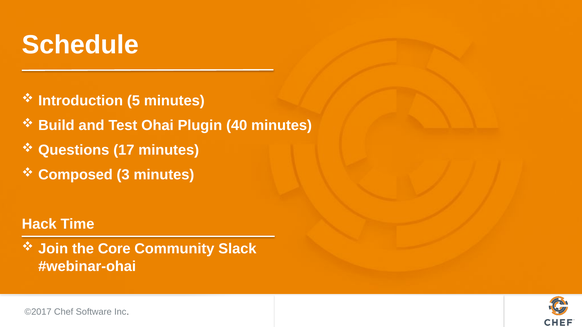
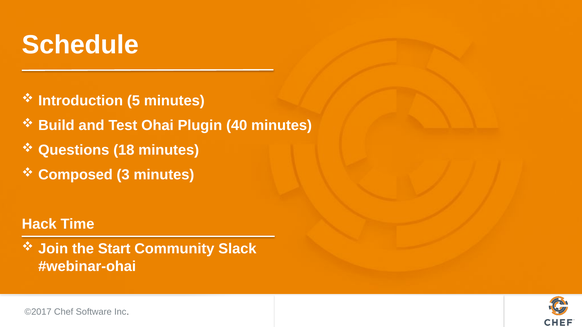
17: 17 -> 18
Core: Core -> Start
